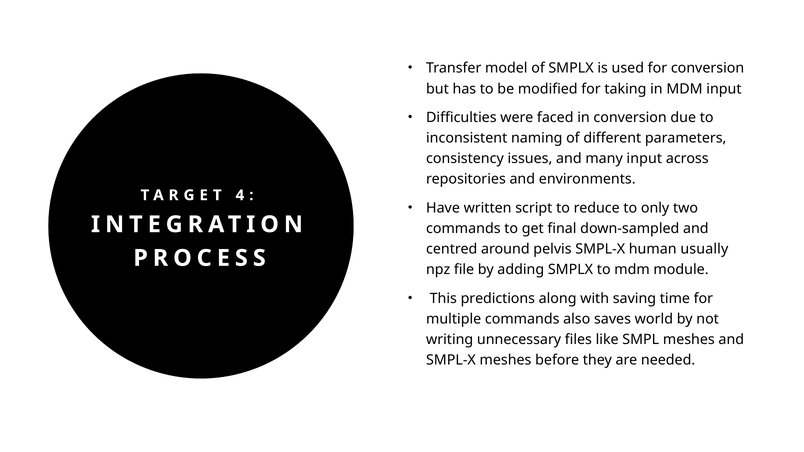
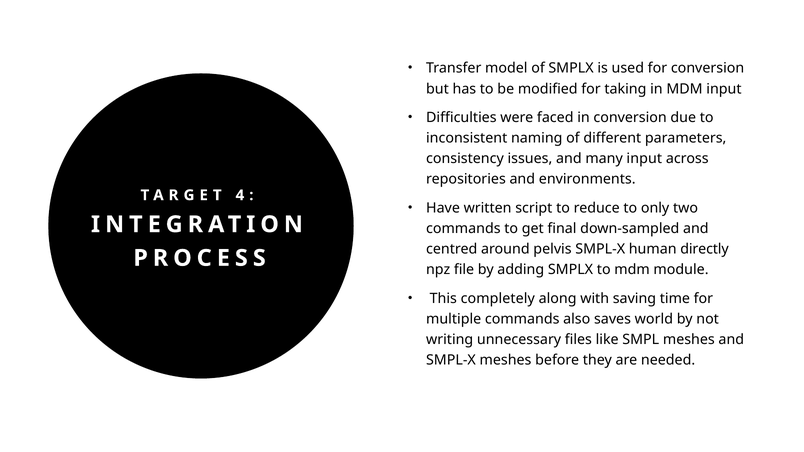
usually: usually -> directly
predictions: predictions -> completely
